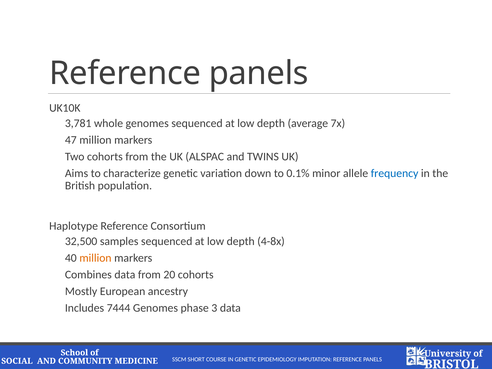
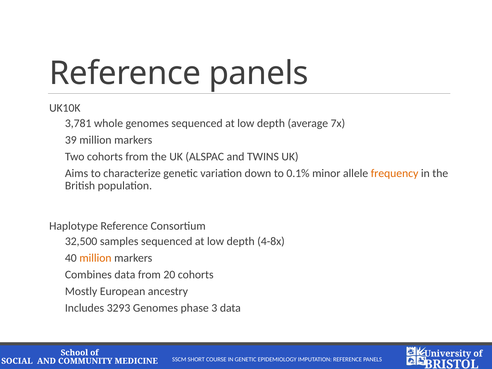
47: 47 -> 39
frequency colour: blue -> orange
7444: 7444 -> 3293
